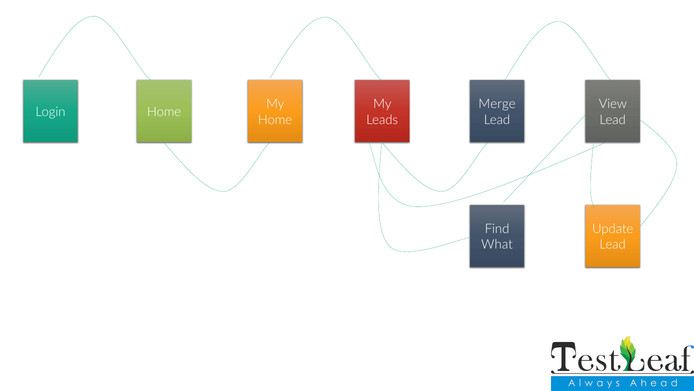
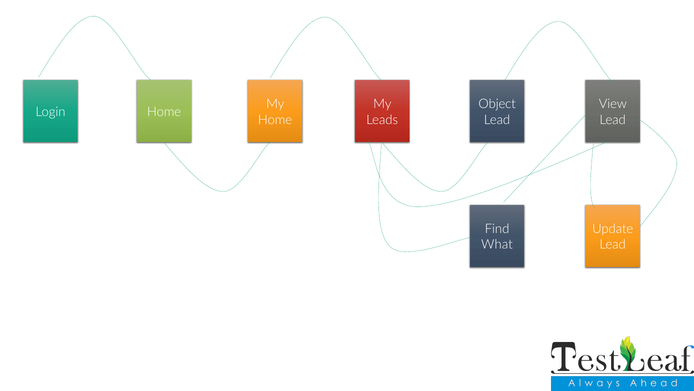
Merge: Merge -> Object
